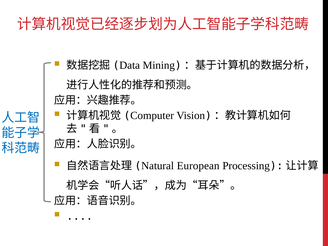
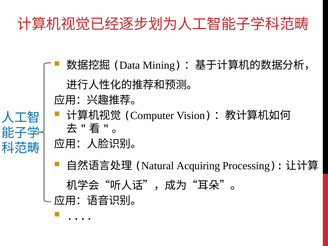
European: European -> Acquiring
